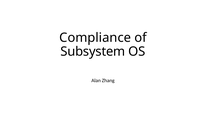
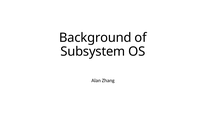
Compliance: Compliance -> Background
